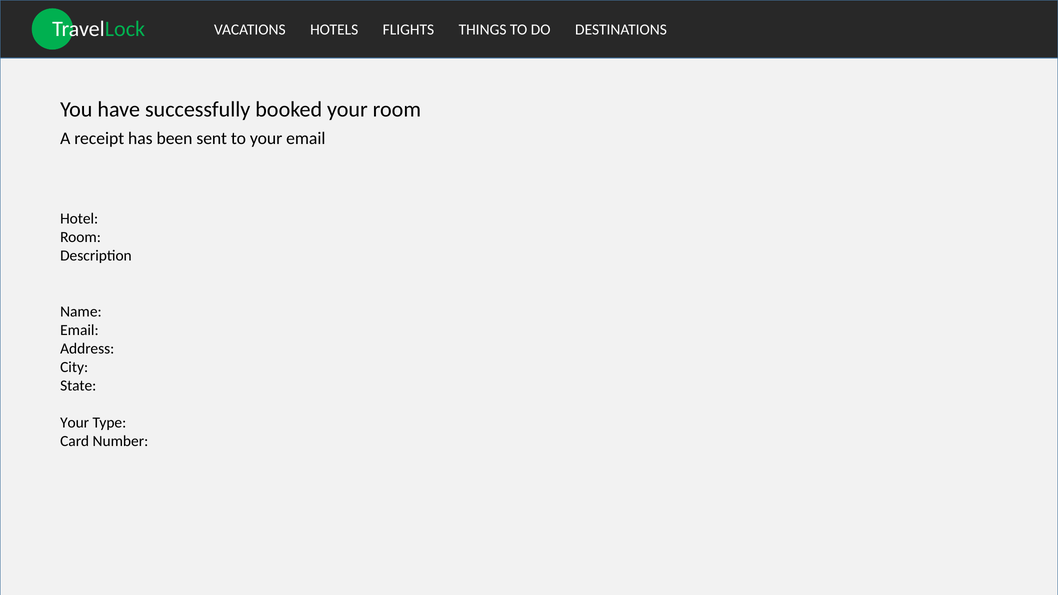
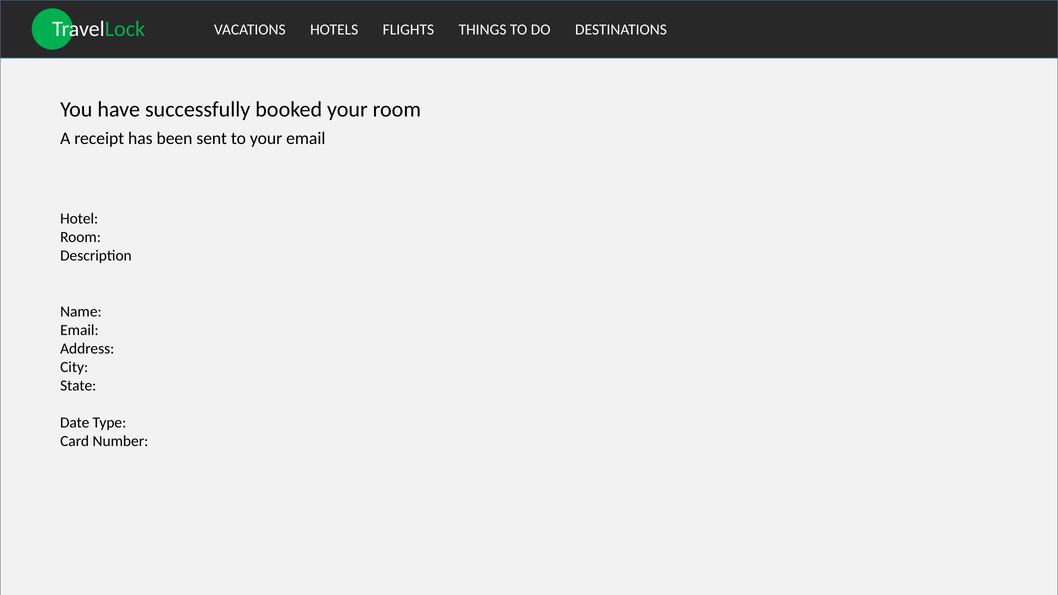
Your at (75, 423): Your -> Date
